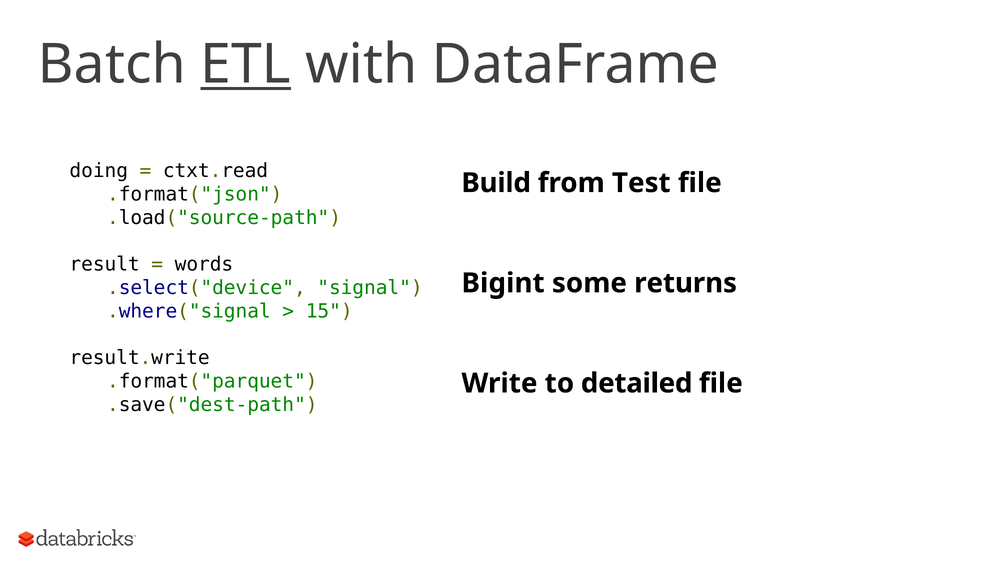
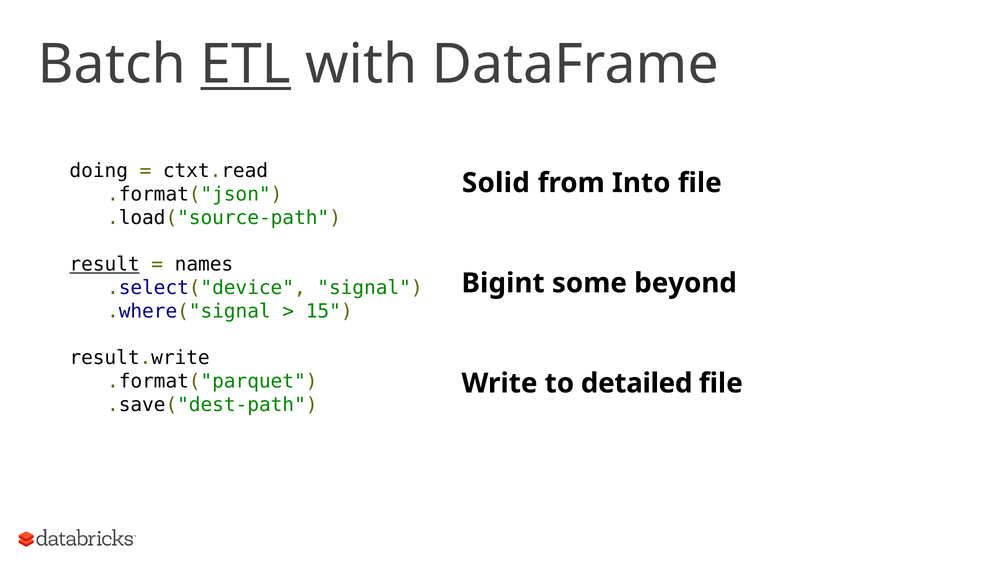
Build: Build -> Solid
Test: Test -> Into
result underline: none -> present
words: words -> names
returns: returns -> beyond
